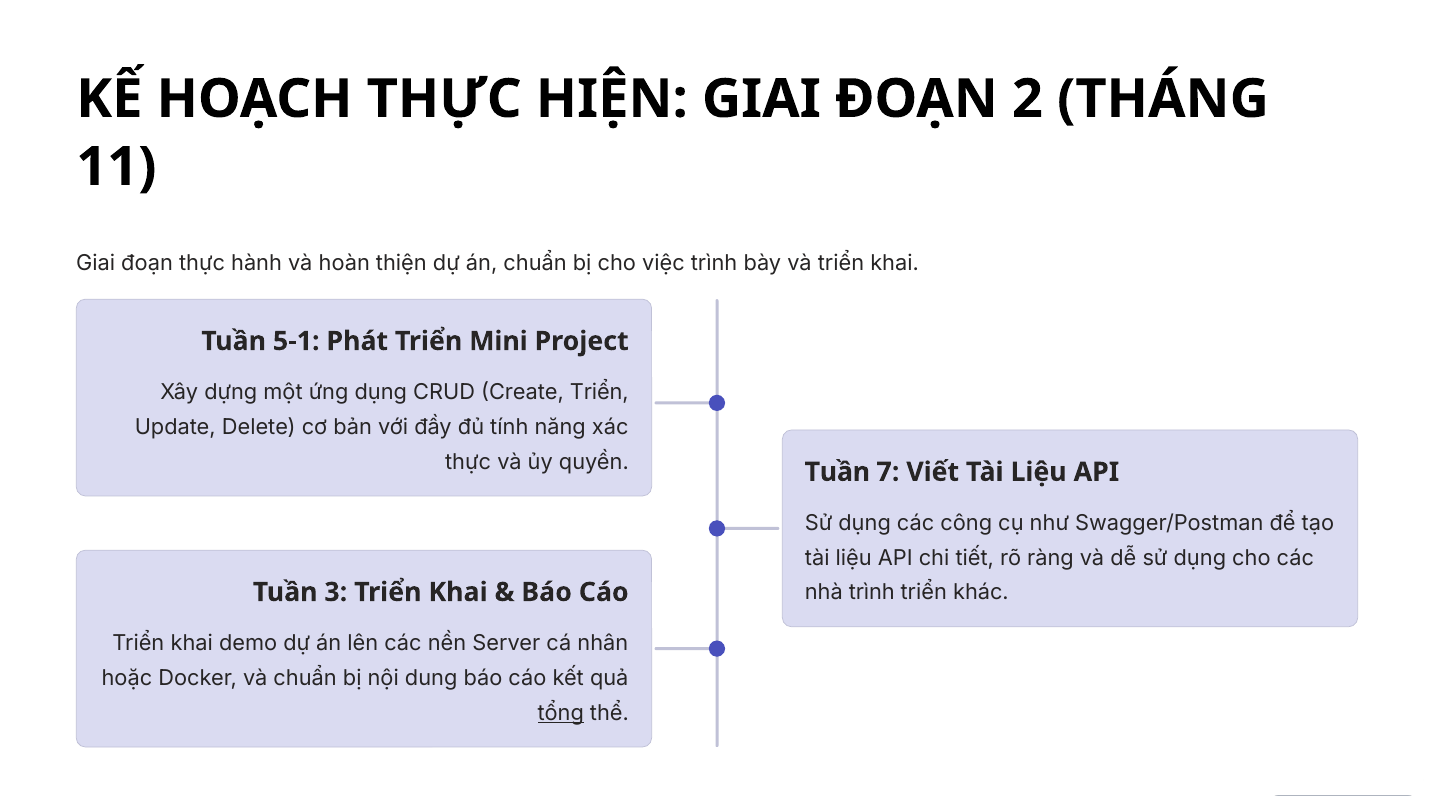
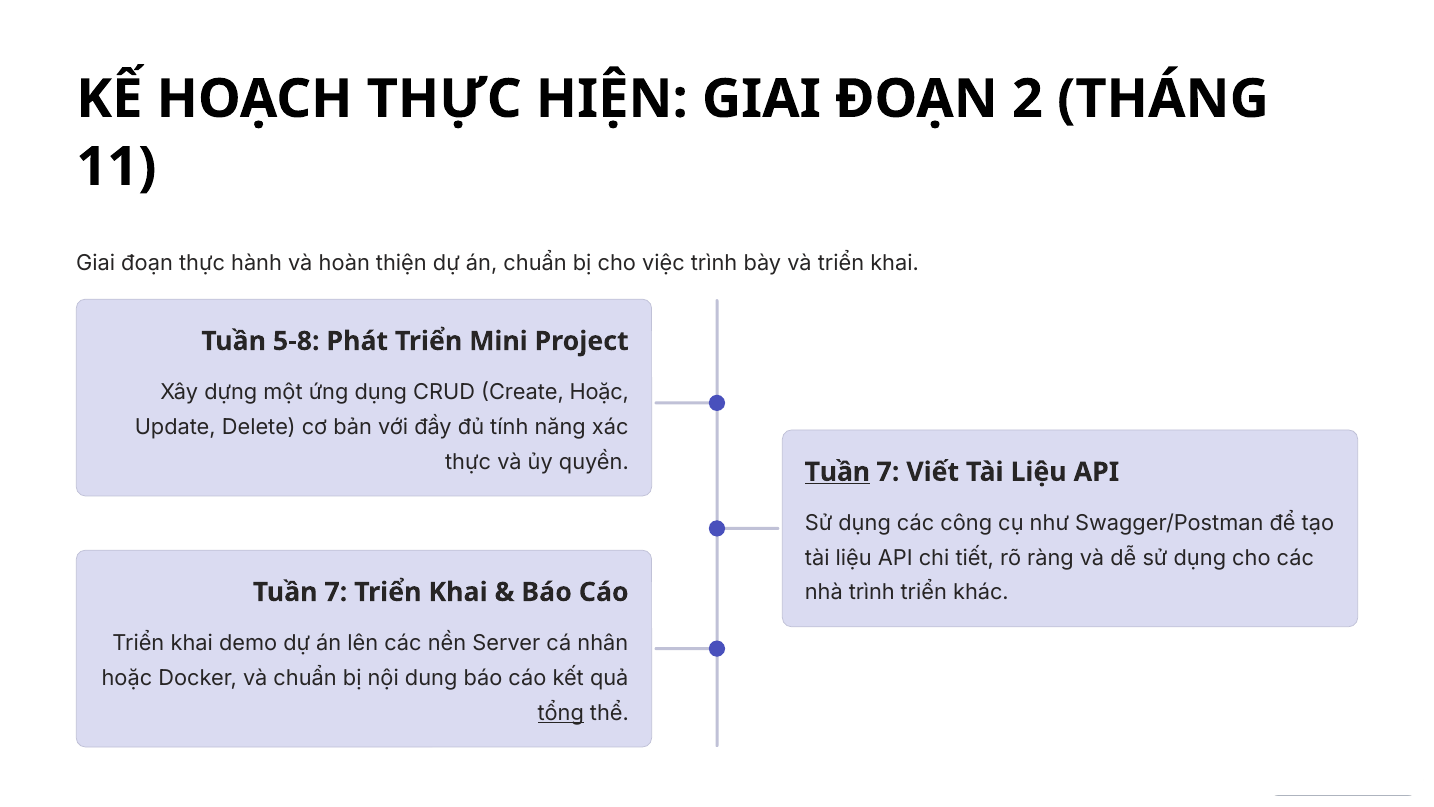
5-1: 5-1 -> 5-8
Create Triển: Triển -> Hoặc
Tuần at (837, 472) underline: none -> present
3 at (336, 592): 3 -> 7
